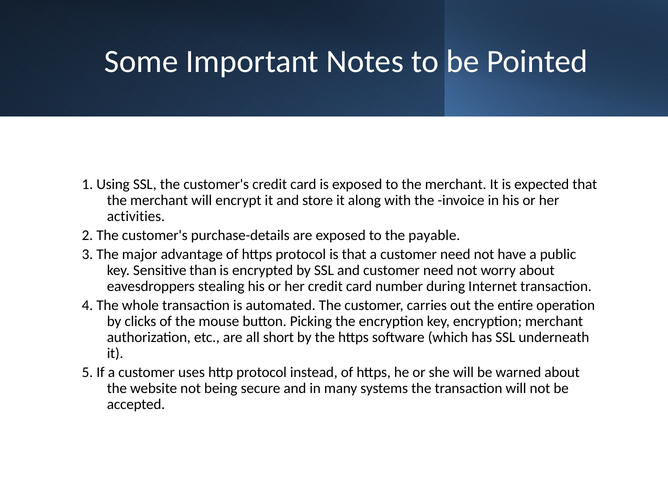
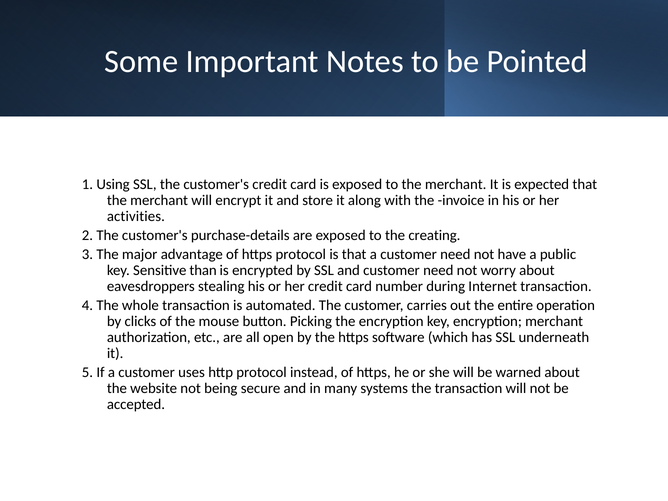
payable: payable -> creating
short: short -> open
